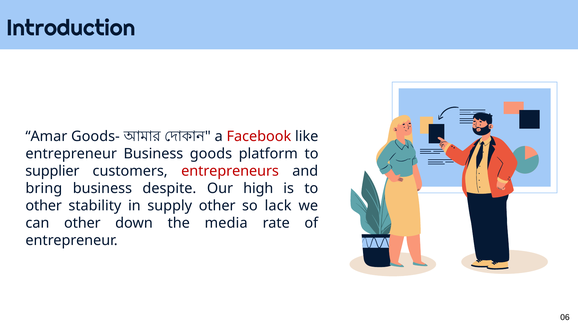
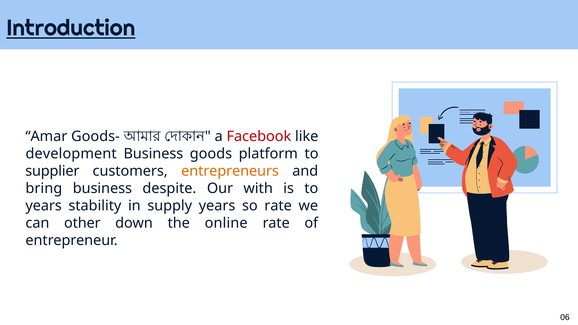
Introduction underline: none -> present
entrepreneur at (71, 154): entrepreneur -> development
entrepreneurs colour: red -> orange
high: high -> with
other at (44, 206): other -> years
supply other: other -> years
so lack: lack -> rate
media: media -> online
